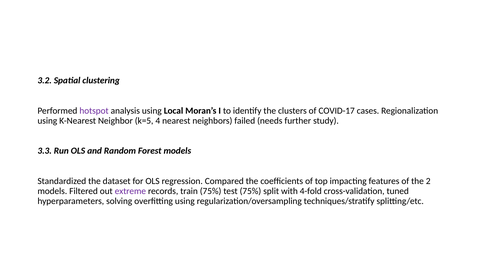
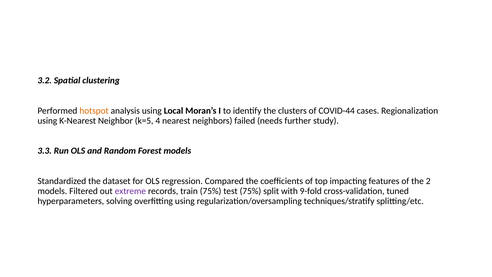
hotspot colour: purple -> orange
COVID-17: COVID-17 -> COVID-44
4-fold: 4-fold -> 9-fold
